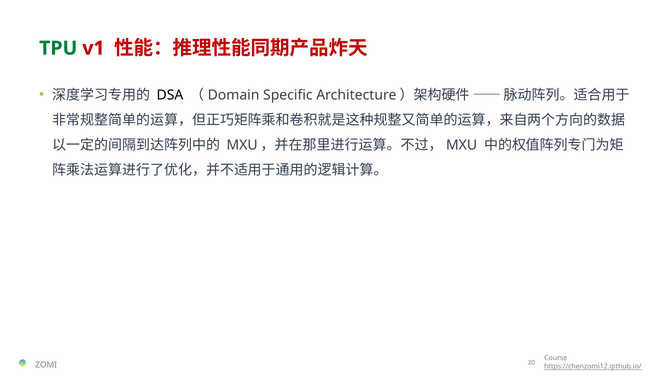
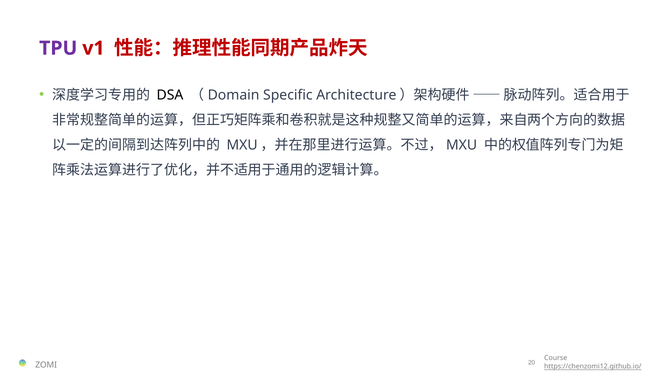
TPU colour: green -> purple
